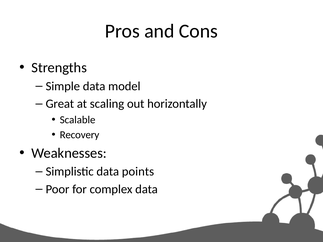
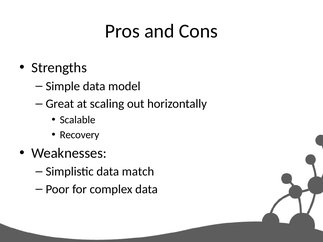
points: points -> match
